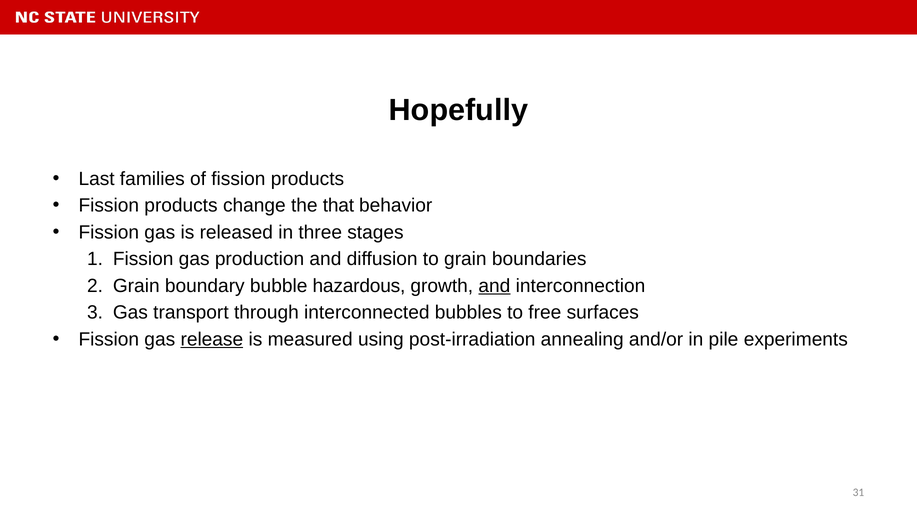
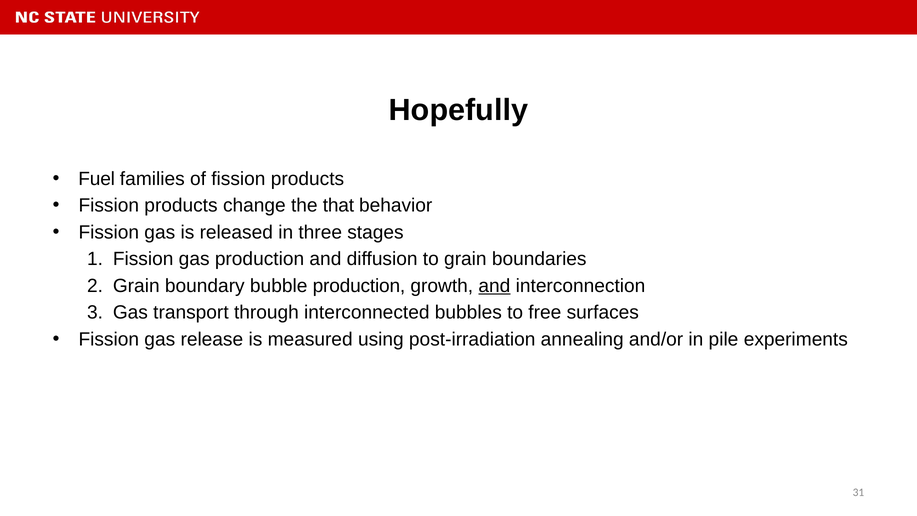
Last: Last -> Fuel
bubble hazardous: hazardous -> production
release underline: present -> none
